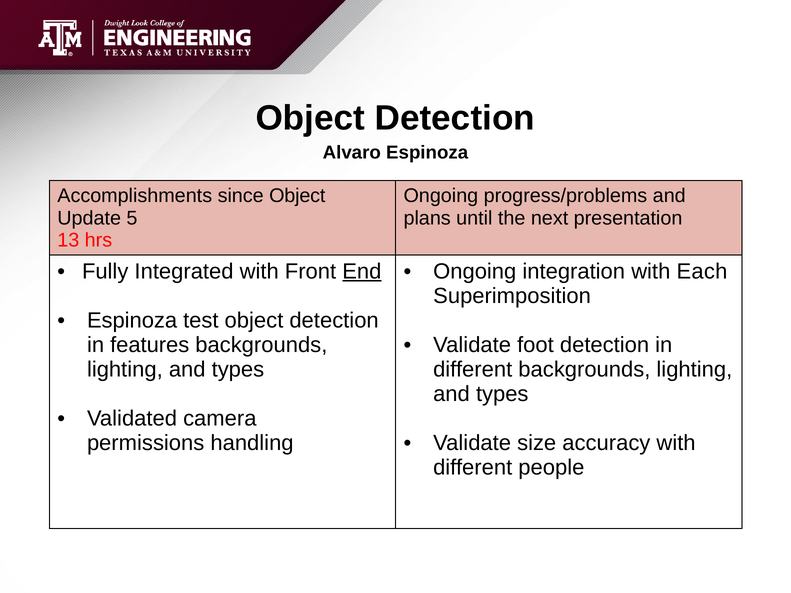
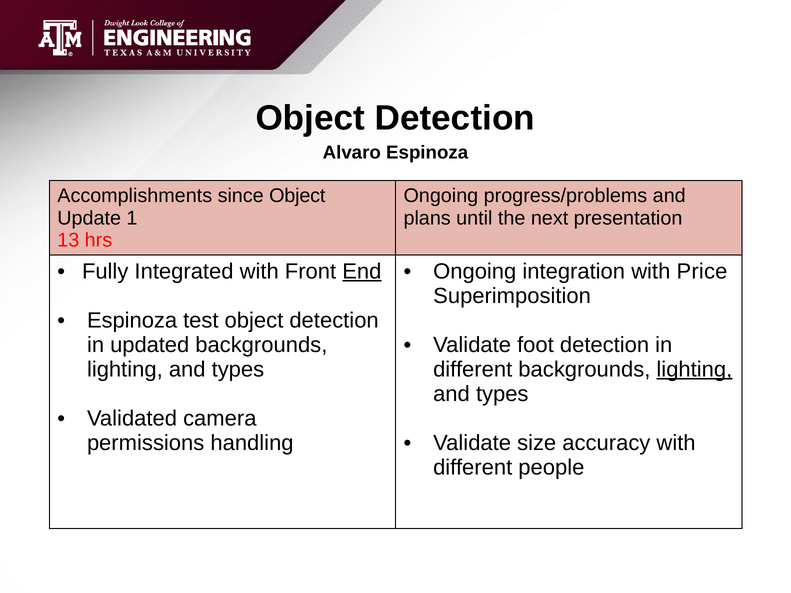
5: 5 -> 1
Each: Each -> Price
features: features -> updated
lighting at (694, 370) underline: none -> present
